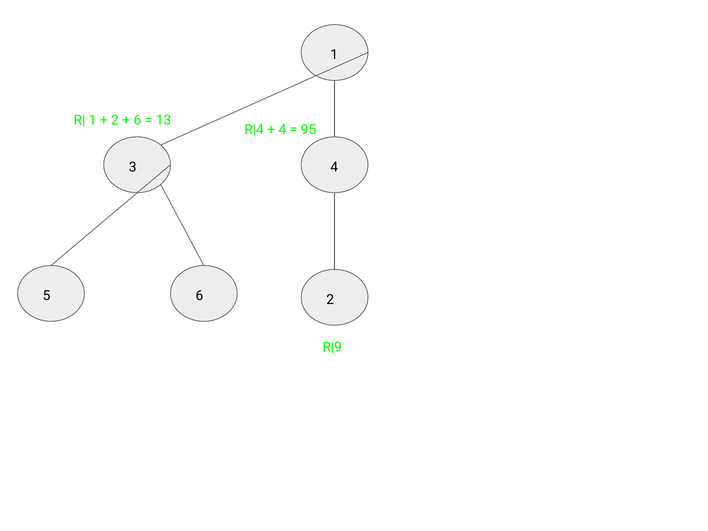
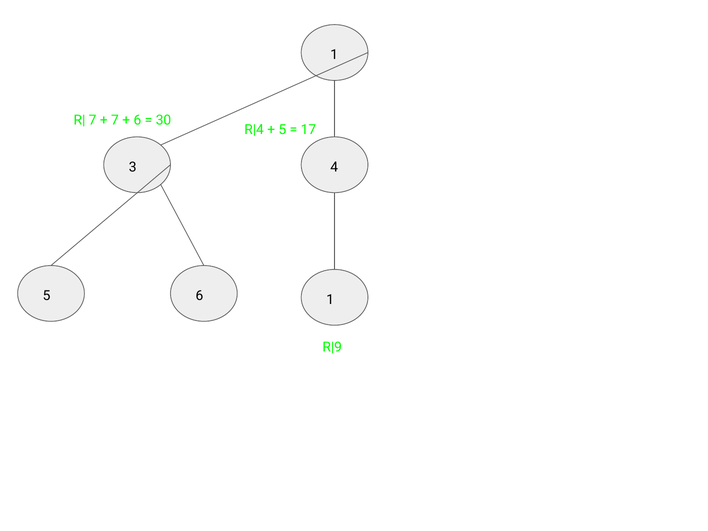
1 at (93, 120): 1 -> 7
2 at (115, 120): 2 -> 7
13: 13 -> 30
4 at (282, 129): 4 -> 5
95: 95 -> 17
6 2: 2 -> 1
